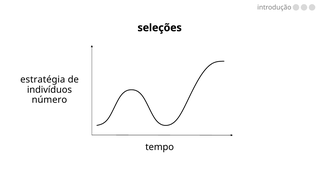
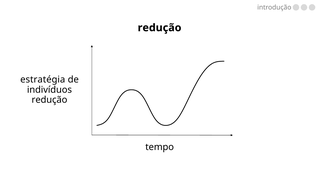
seleções at (160, 28): seleções -> redução
número at (49, 99): número -> redução
